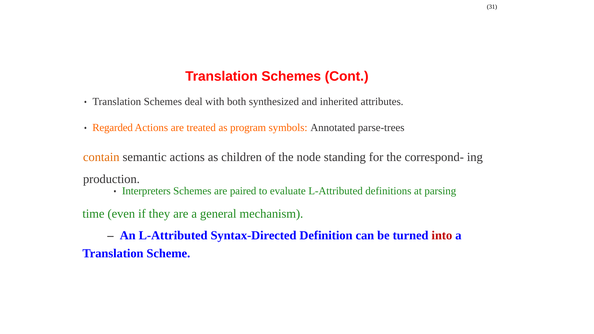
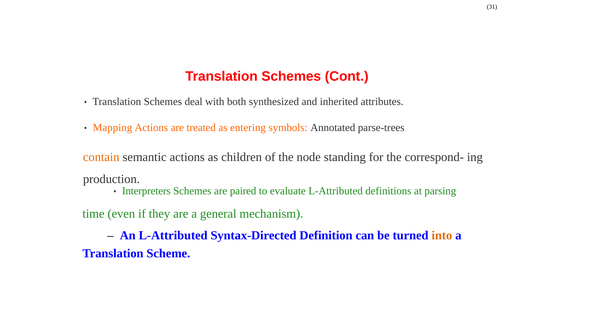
Regarded: Regarded -> Mapping
program: program -> entering
into colour: red -> orange
